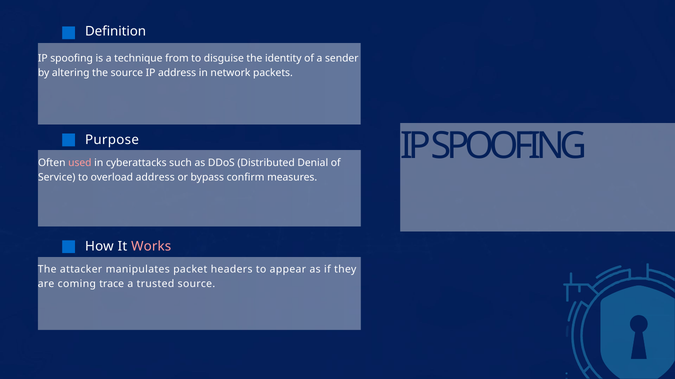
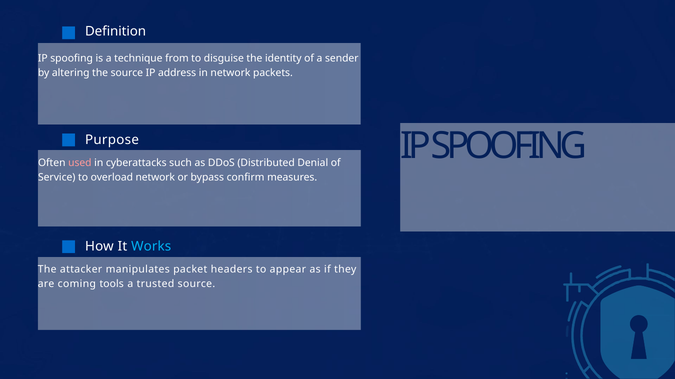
overload address: address -> network
Works colour: pink -> light blue
trace: trace -> tools
